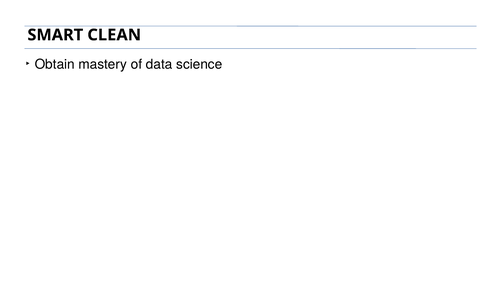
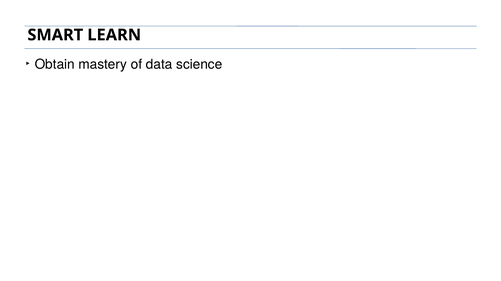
CLEAN: CLEAN -> LEARN
